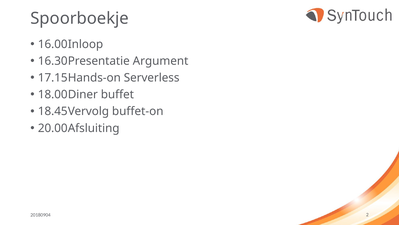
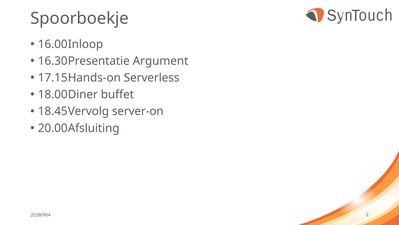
buffet-on: buffet-on -> server-on
